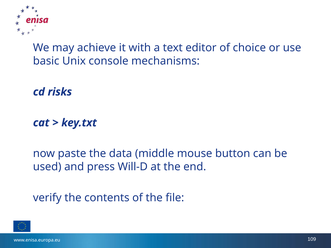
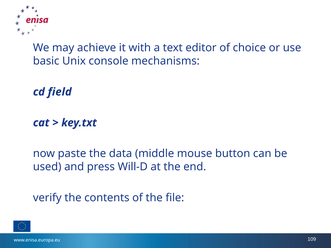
risks: risks -> field
